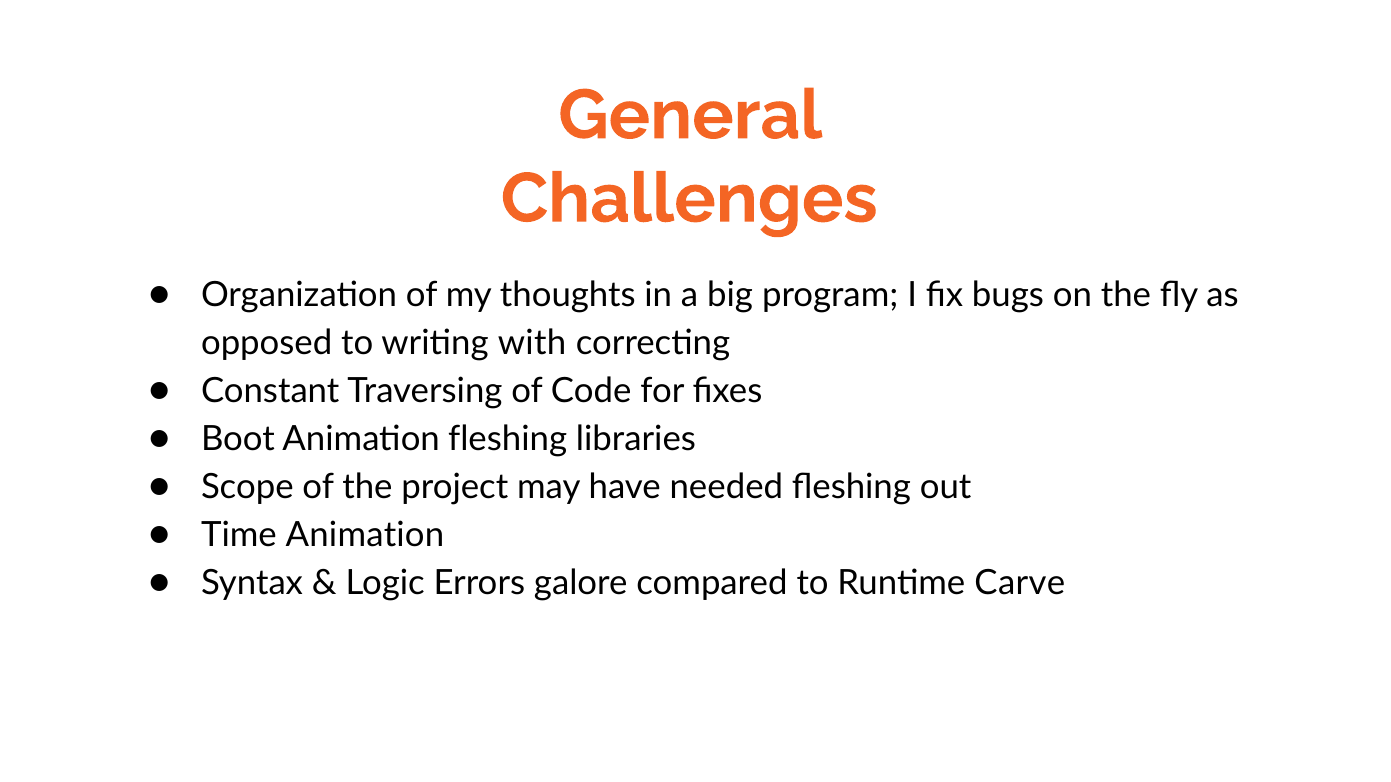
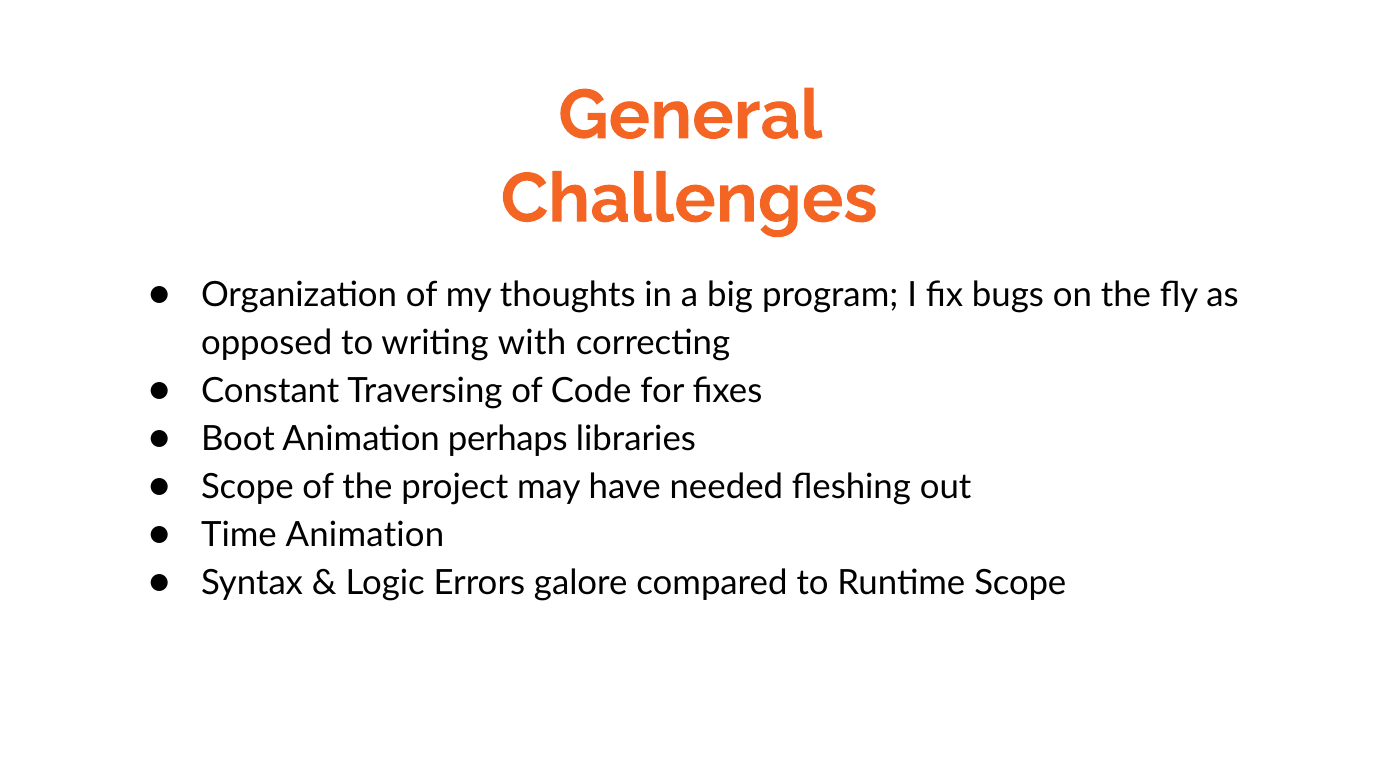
Animation fleshing: fleshing -> perhaps
Runtime Carve: Carve -> Scope
